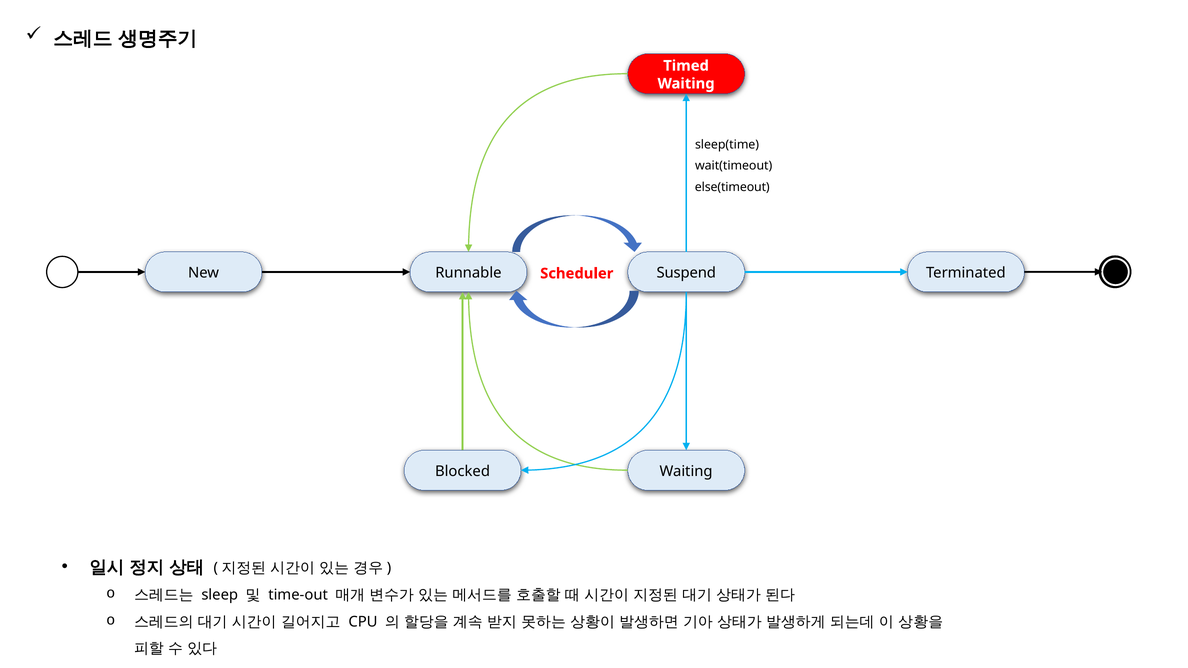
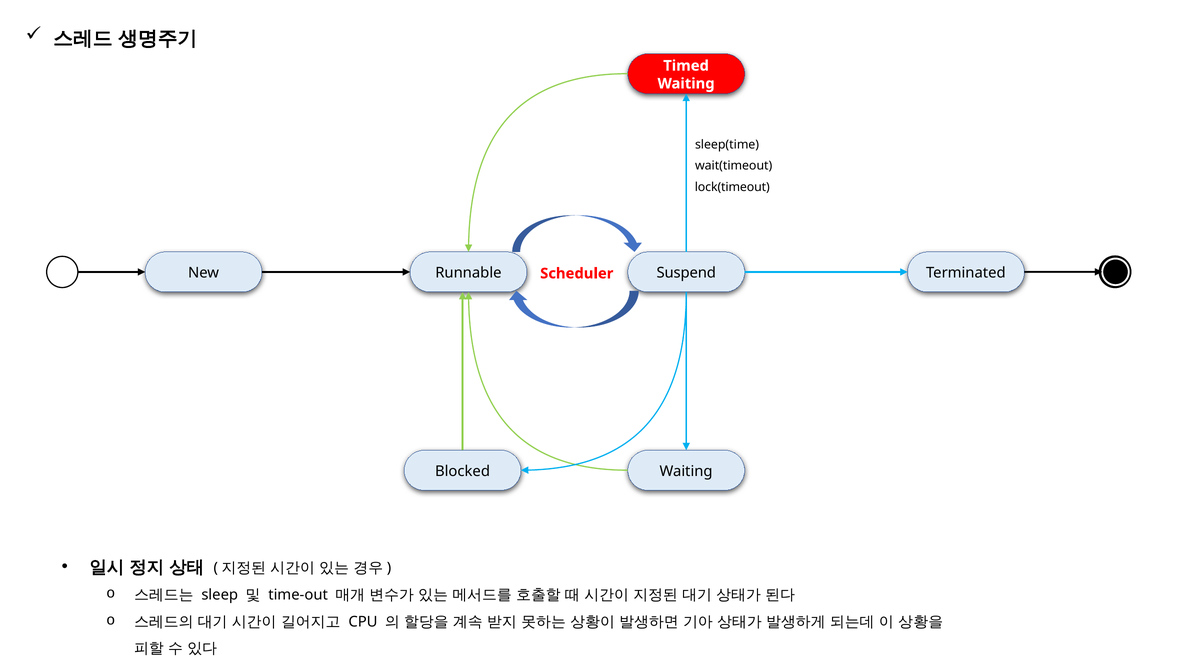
else(timeout: else(timeout -> lock(timeout
